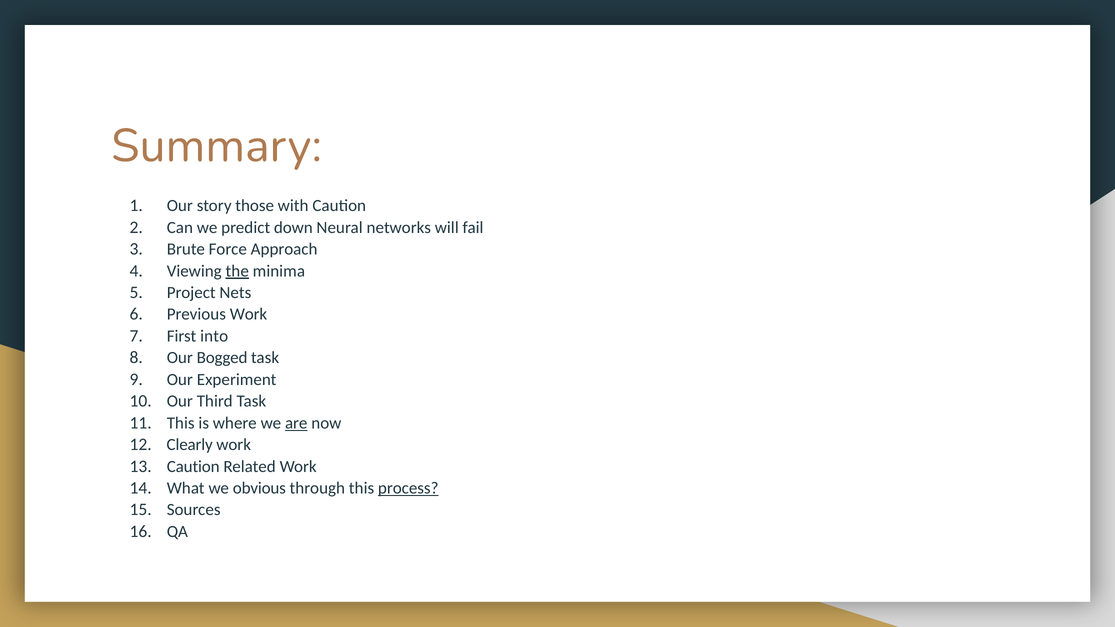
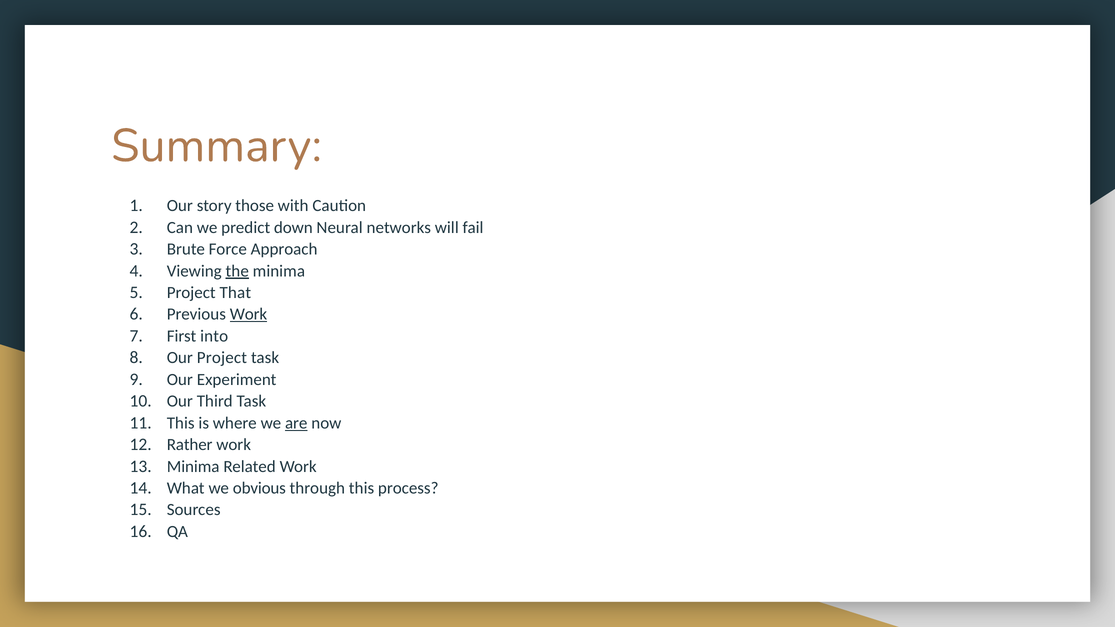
Nets: Nets -> That
Work at (248, 314) underline: none -> present
Our Bogged: Bogged -> Project
Clearly: Clearly -> Rather
Caution at (193, 467): Caution -> Minima
process underline: present -> none
